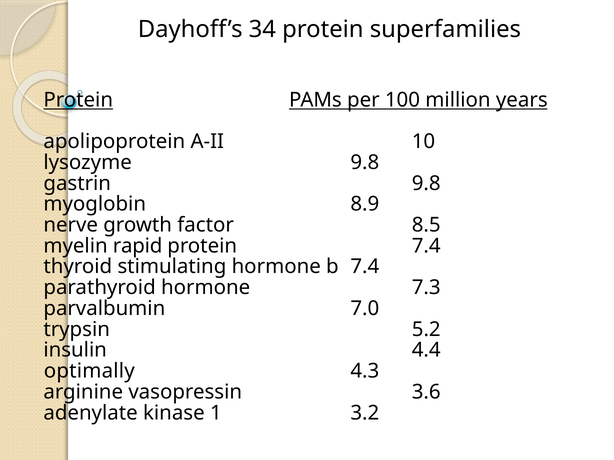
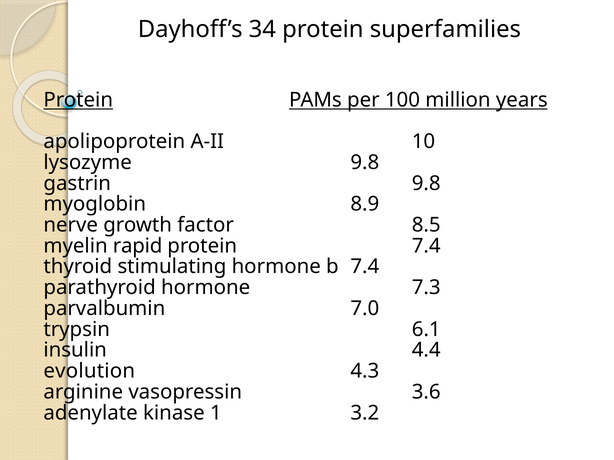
5.2: 5.2 -> 6.1
optimally: optimally -> evolution
